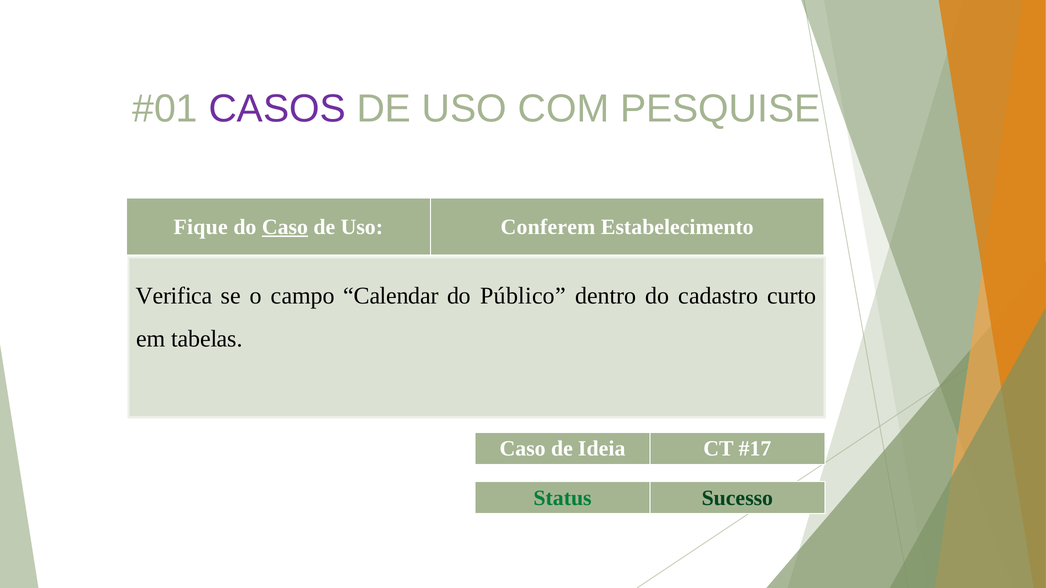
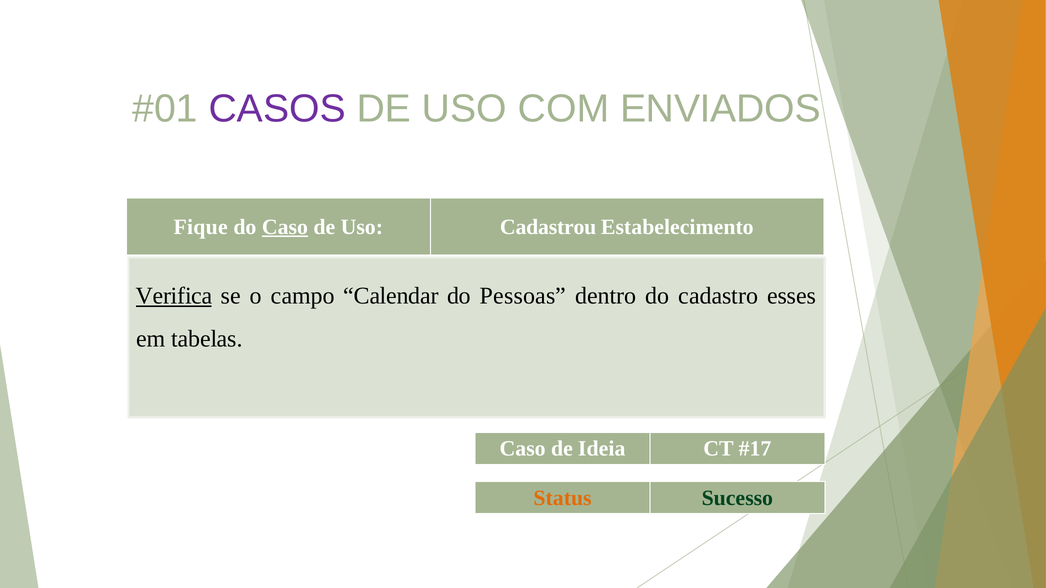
PESQUISE: PESQUISE -> ENVIADOS
Conferem: Conferem -> Cadastrou
Verifica underline: none -> present
Público: Público -> Pessoas
curto: curto -> esses
Status colour: green -> orange
